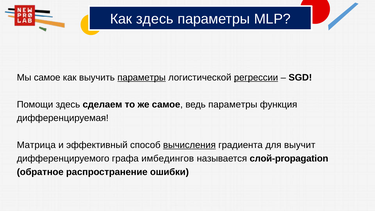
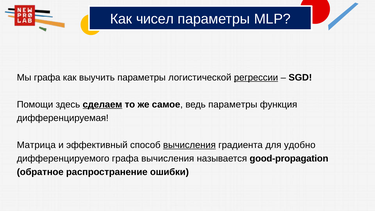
Как здесь: здесь -> чисел
Мы самое: самое -> графа
параметры at (142, 77) underline: present -> none
сделаем underline: none -> present
выучит: выучит -> удобно
графа имбедингов: имбедингов -> вычисления
слой-propagation: слой-propagation -> good-propagation
